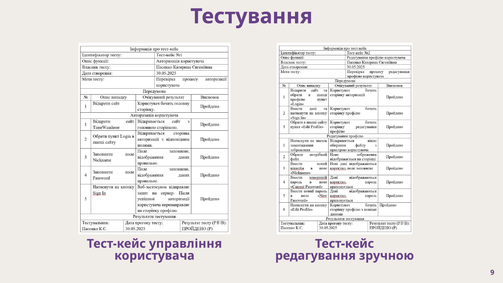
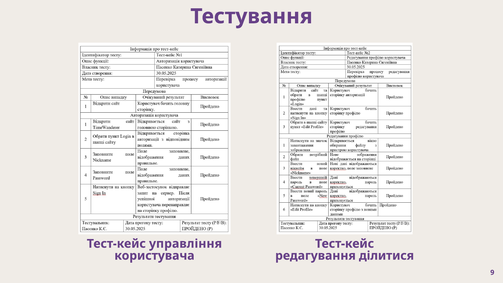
зручною: зручною -> ділитися
